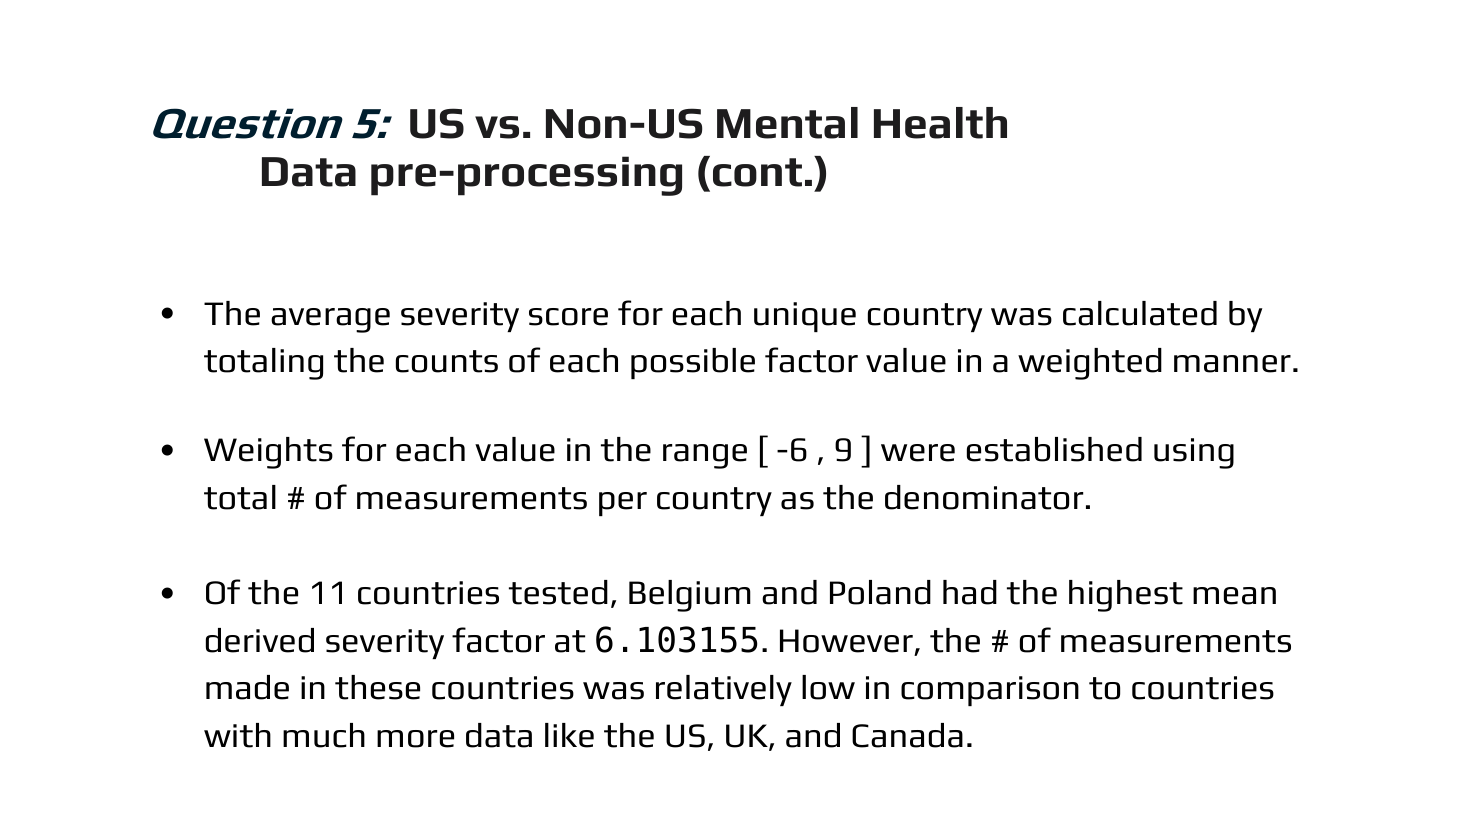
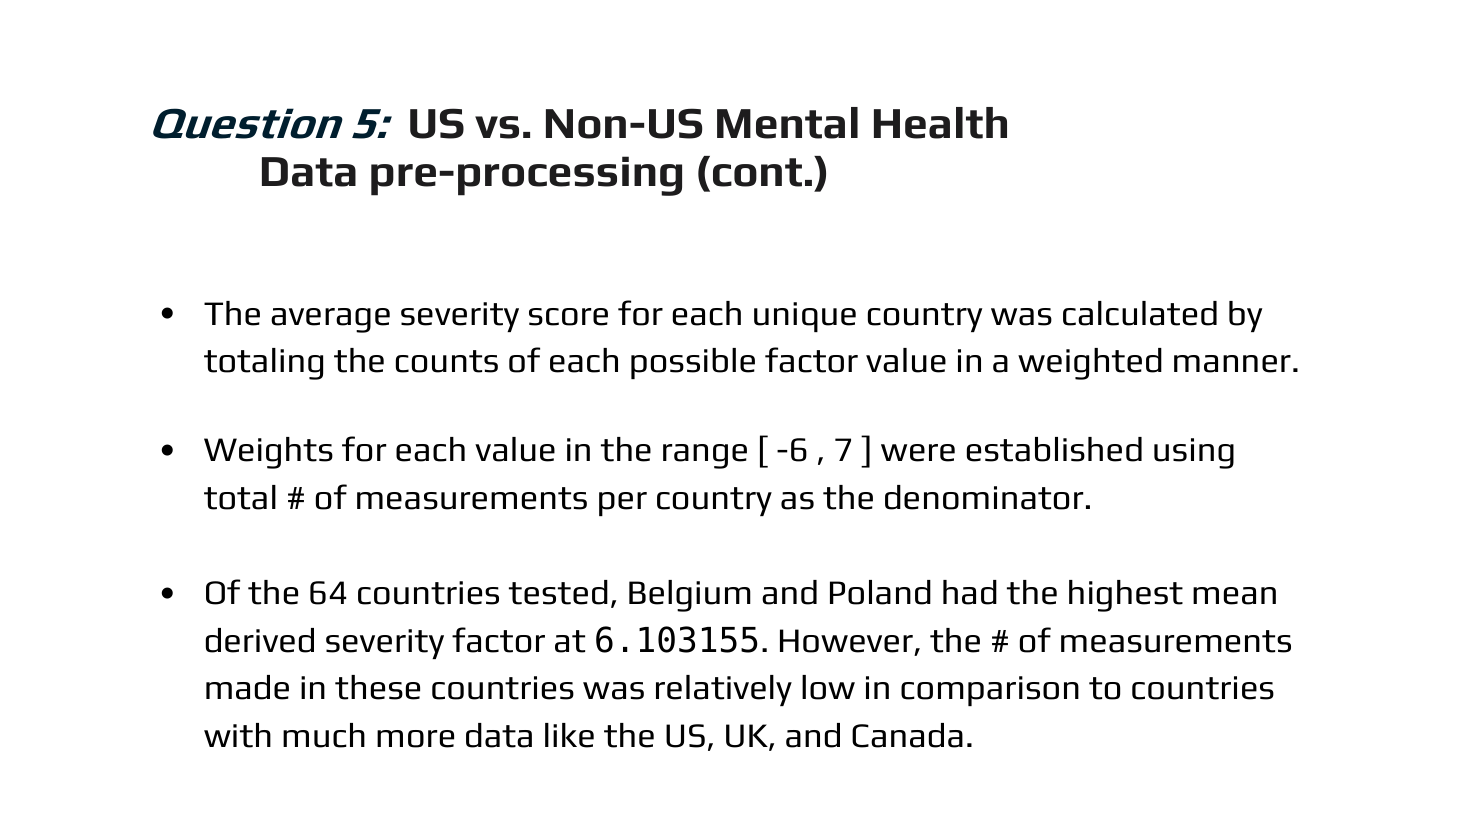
9: 9 -> 7
11: 11 -> 64
